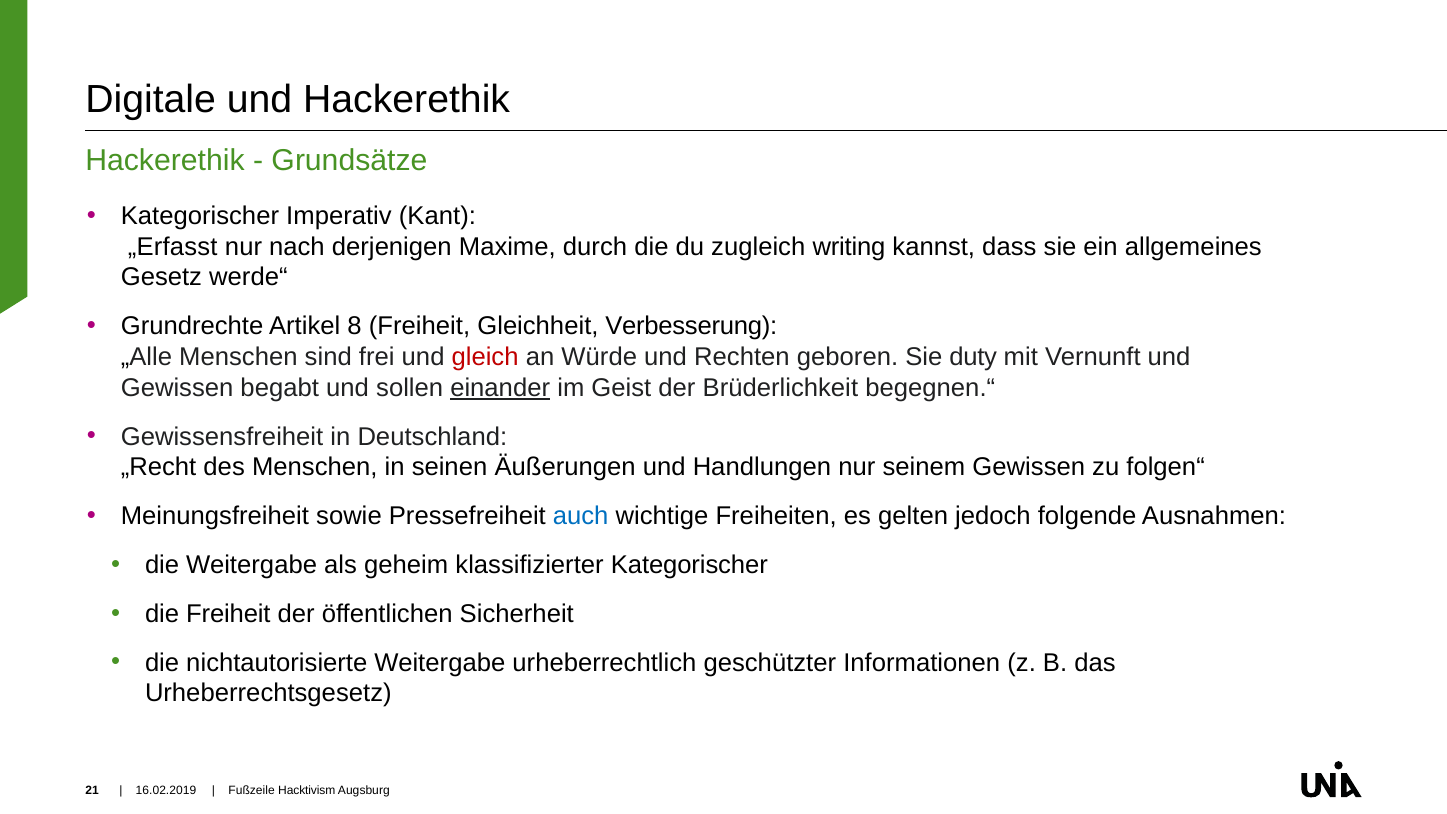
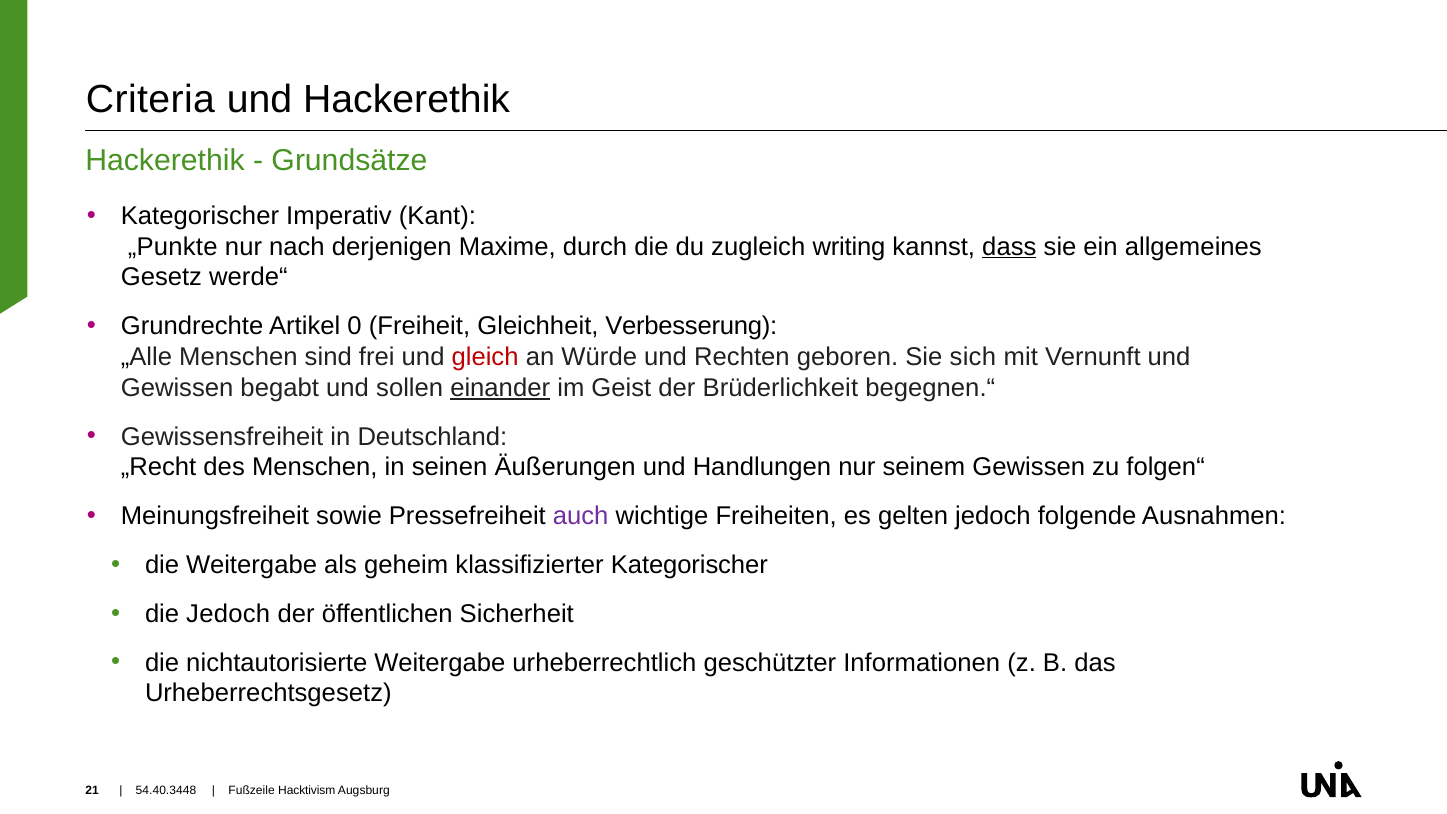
Digitale: Digitale -> Criteria
„Erfasst: „Erfasst -> „Punkte
dass underline: none -> present
8: 8 -> 0
duty: duty -> sich
auch colour: blue -> purple
die Freiheit: Freiheit -> Jedoch
16.02.2019: 16.02.2019 -> 54.40.3448
